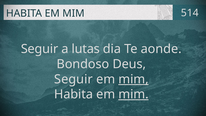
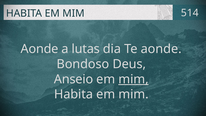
Seguir at (40, 49): Seguir -> Aonde
Seguir at (73, 79): Seguir -> Anseio
mim at (133, 94) underline: present -> none
